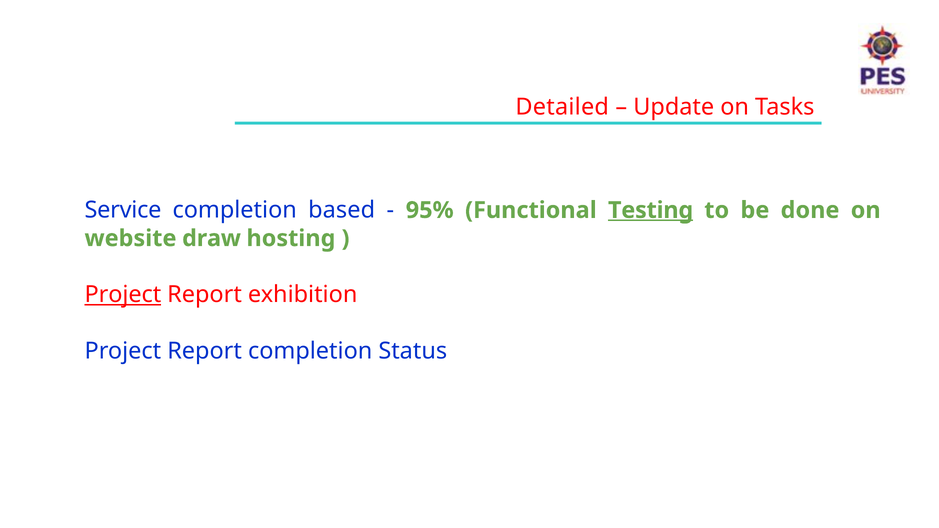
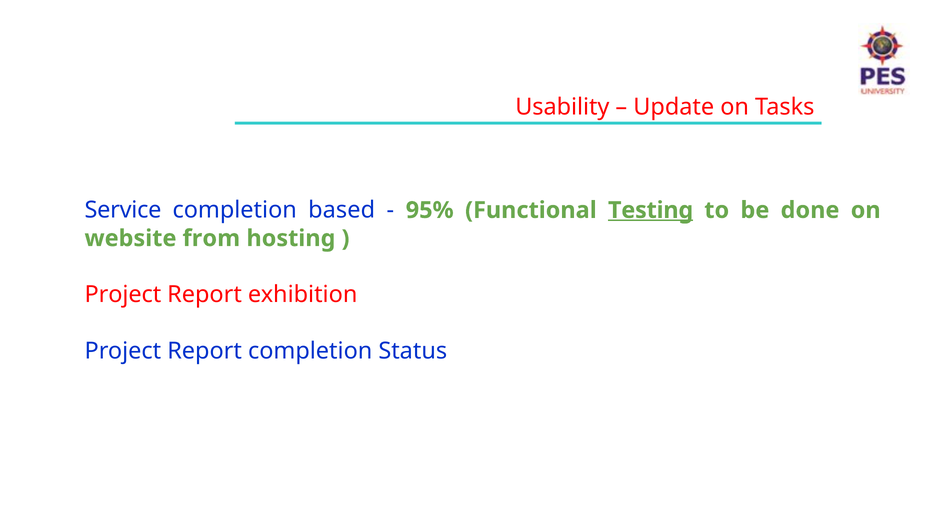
Detailed: Detailed -> Usability
draw: draw -> from
Project at (123, 295) underline: present -> none
